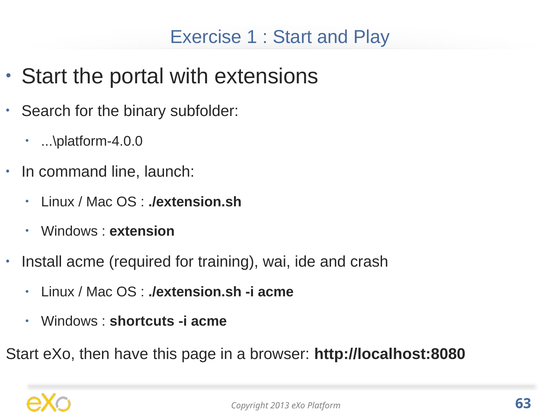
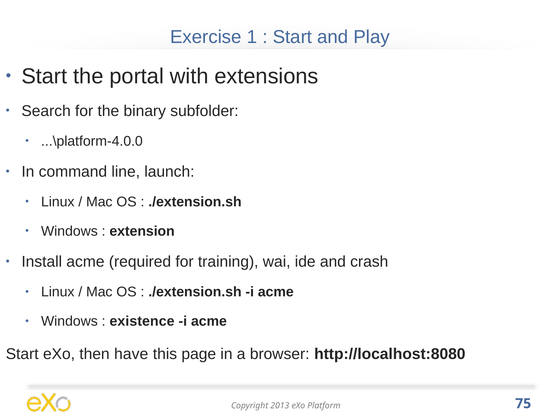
shortcuts: shortcuts -> existence
63: 63 -> 75
